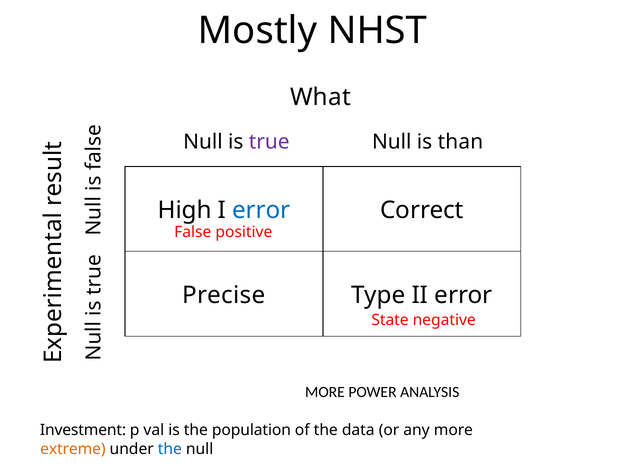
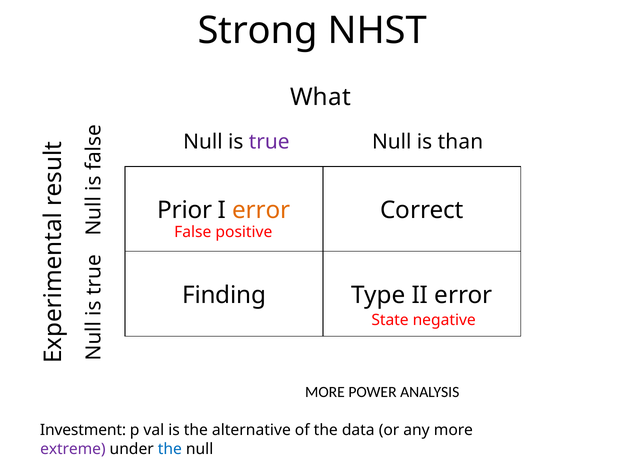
Mostly: Mostly -> Strong
High: High -> Prior
error at (261, 211) colour: blue -> orange
Precise: Precise -> Finding
population: population -> alternative
extreme colour: orange -> purple
